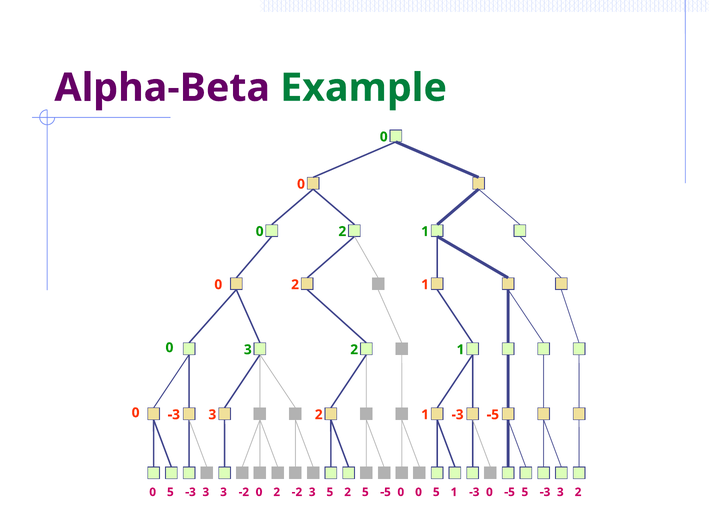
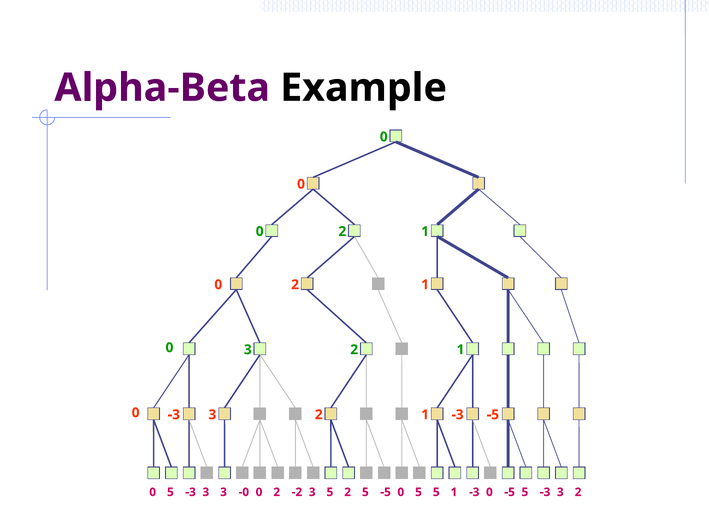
Example colour: green -> black
-2 at (244, 492): -2 -> -0
0 at (419, 492): 0 -> 5
